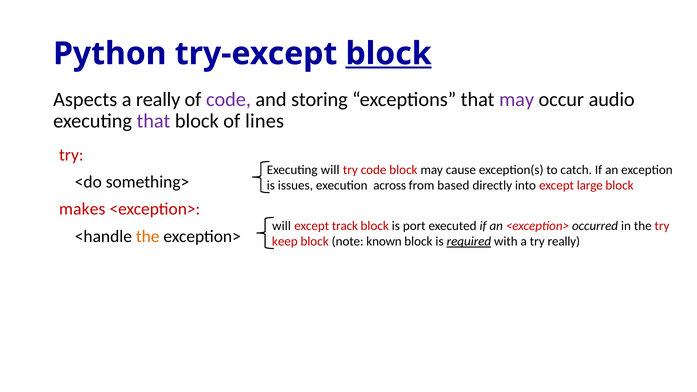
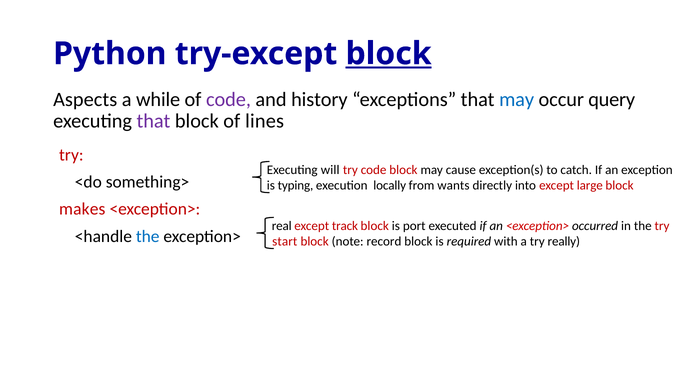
a really: really -> while
storing: storing -> history
may at (517, 99) colour: purple -> blue
audio: audio -> query
issues: issues -> typing
across: across -> locally
based: based -> wants
will at (282, 226): will -> real
the at (148, 236) colour: orange -> blue
keep: keep -> start
known: known -> record
required underline: present -> none
